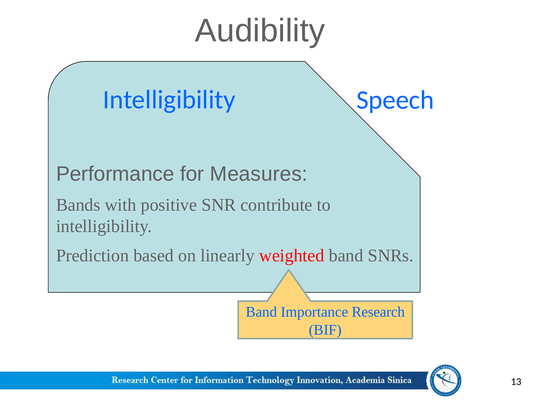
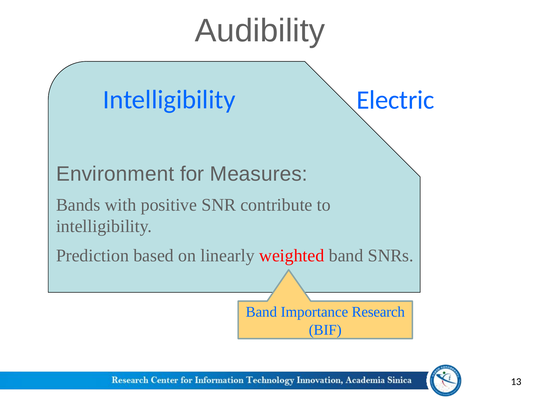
Speech: Speech -> Electric
Performance: Performance -> Environment
